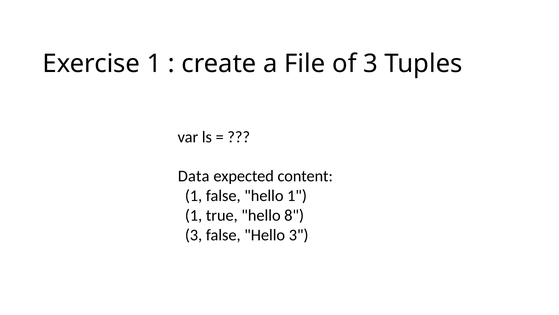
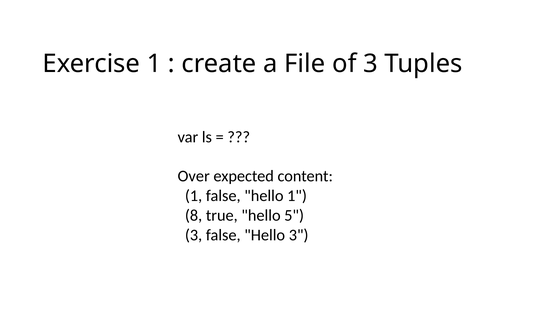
Data: Data -> Over
1 at (194, 215): 1 -> 8
8: 8 -> 5
